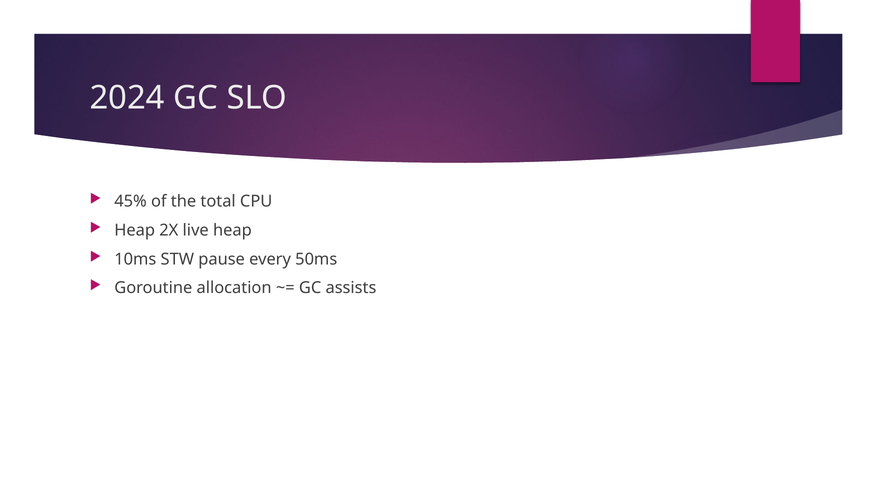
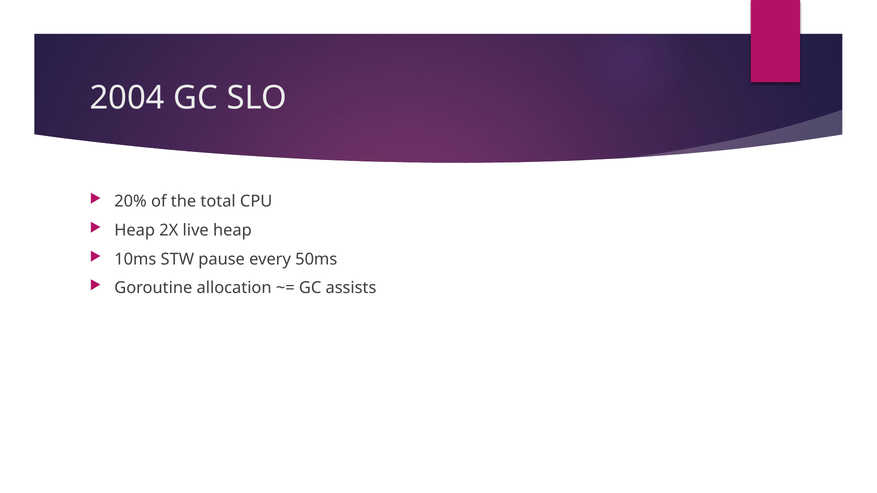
2024: 2024 -> 2004
45%: 45% -> 20%
